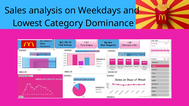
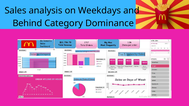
Lowest: Lowest -> Behind
